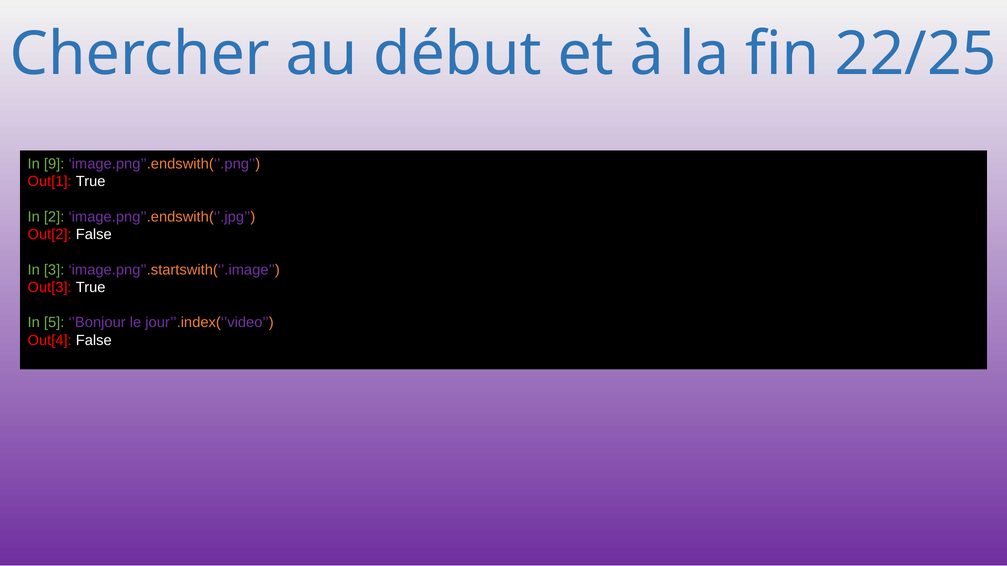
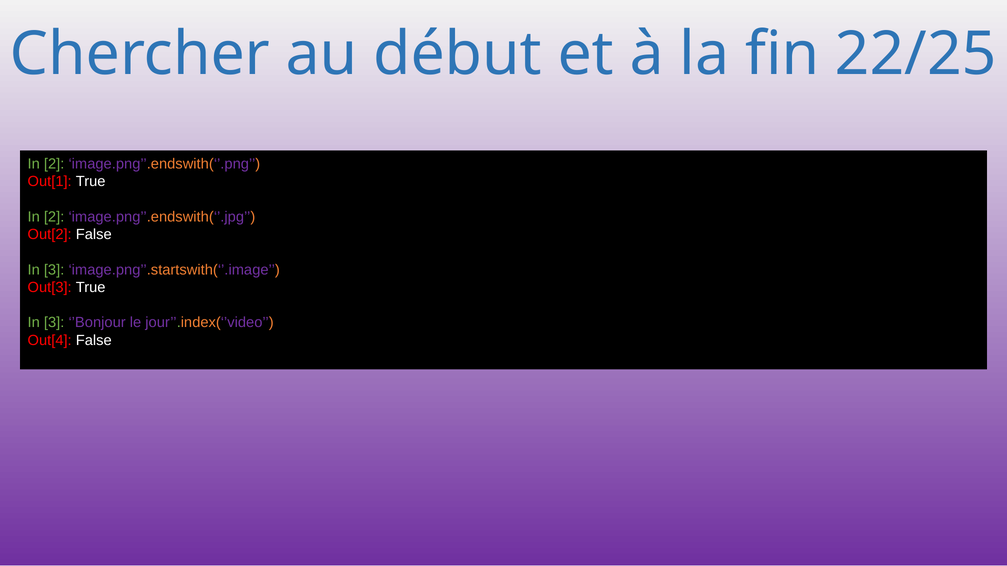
9 at (54, 164): 9 -> 2
5 at (54, 323): 5 -> 3
